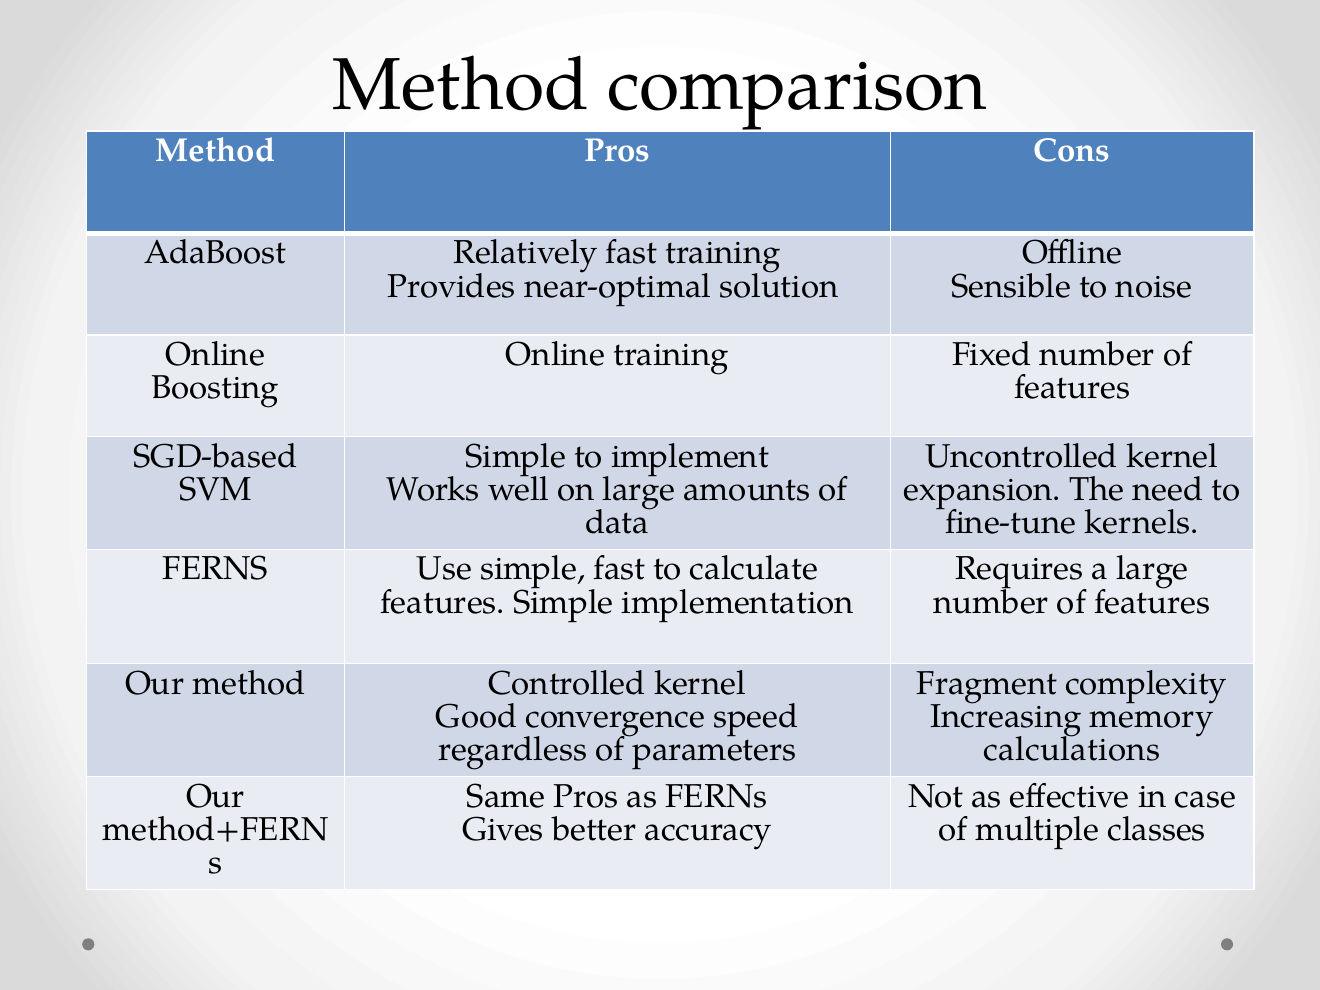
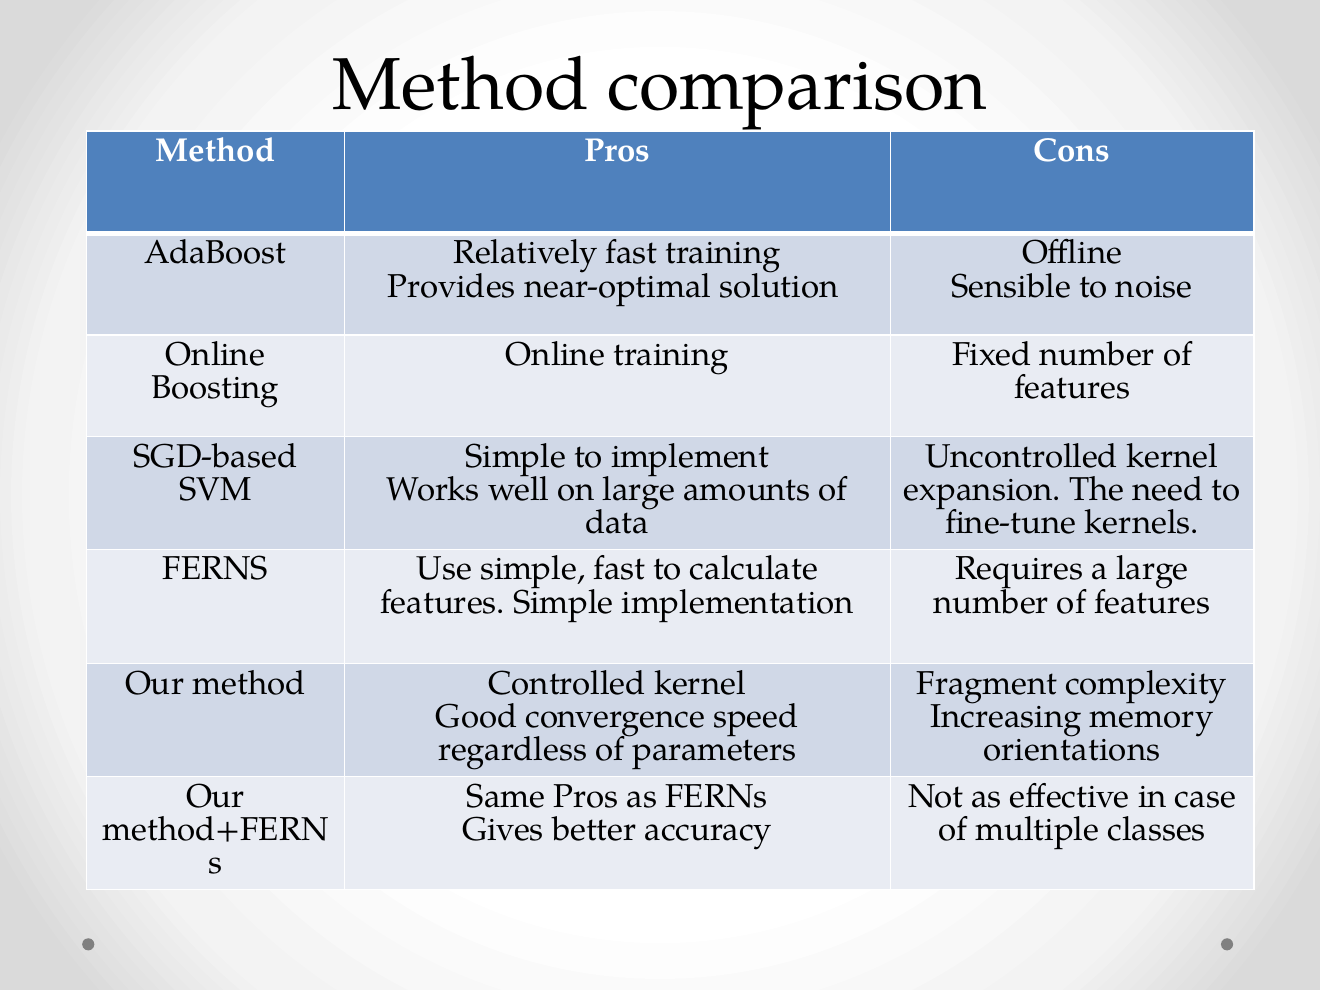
calculations: calculations -> orientations
